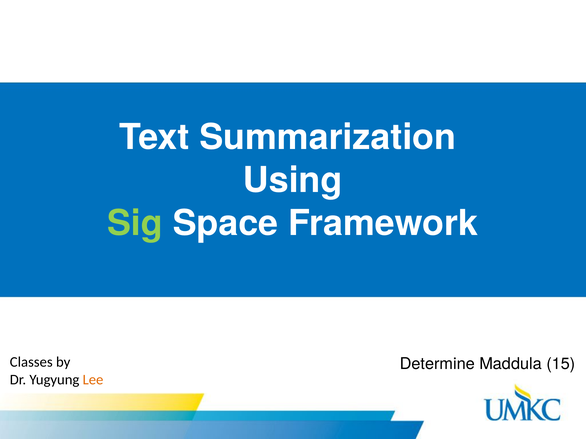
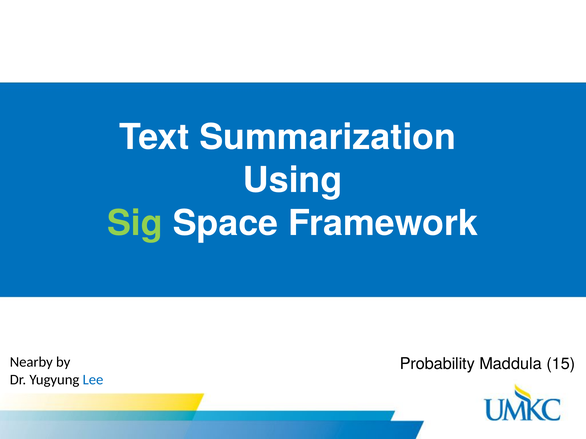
Classes: Classes -> Nearby
Determine: Determine -> Probability
Lee colour: orange -> blue
